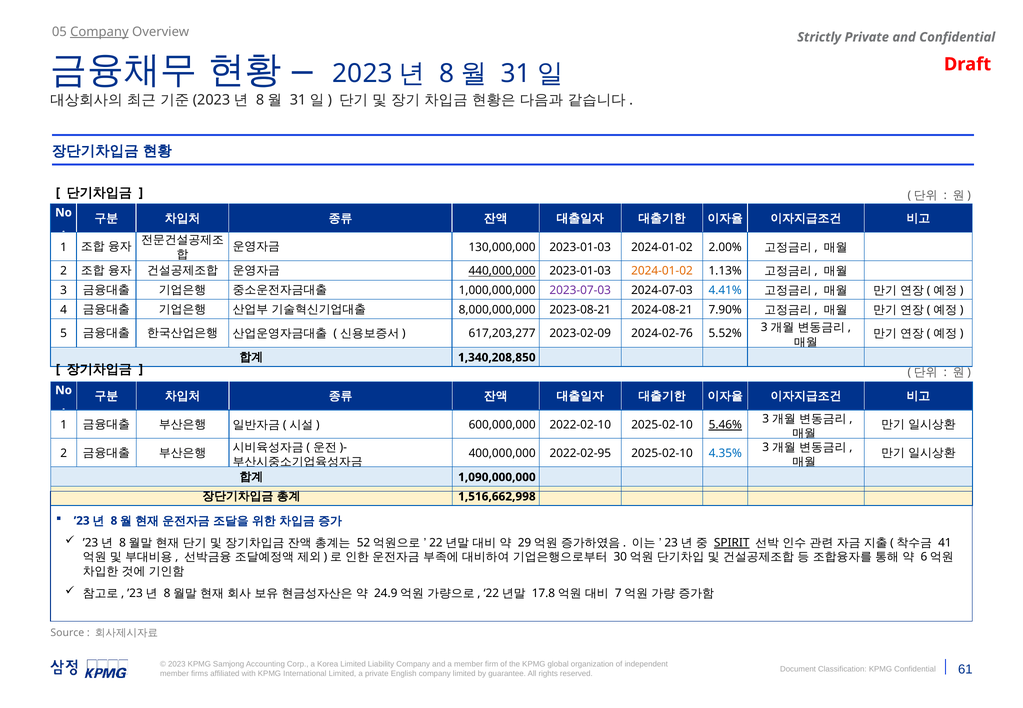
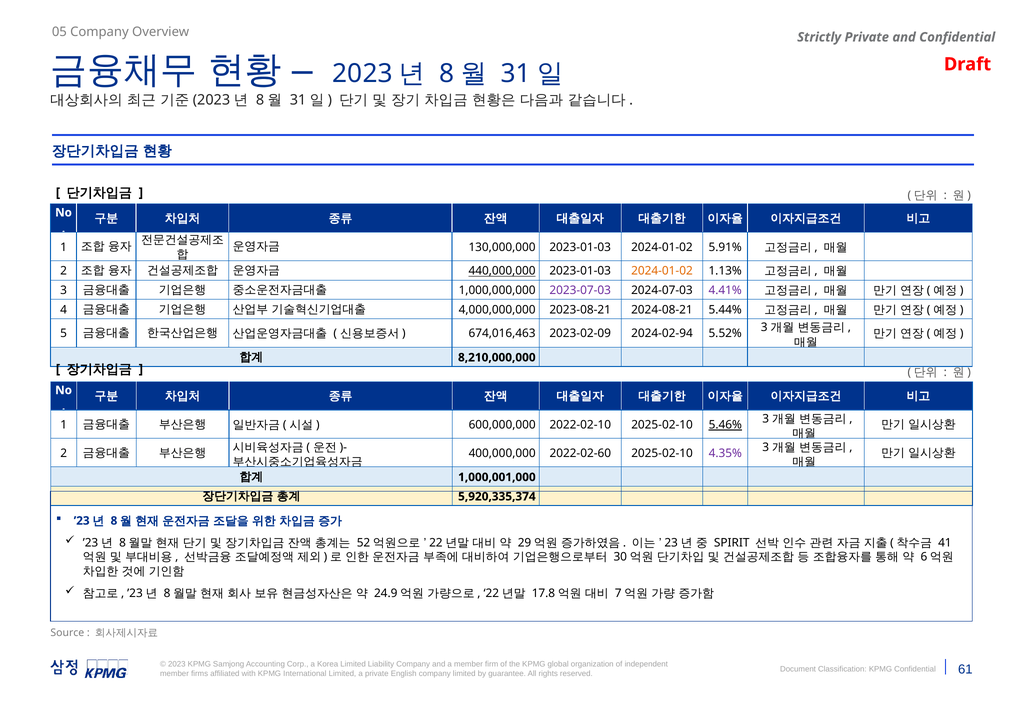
Company at (99, 32) underline: present -> none
2.00%: 2.00% -> 5.91%
4.41% colour: blue -> purple
8,000,000,000: 8,000,000,000 -> 4,000,000,000
7.90%: 7.90% -> 5.44%
617,203,277: 617,203,277 -> 674,016,463
2024-02-76: 2024-02-76 -> 2024-02-94
1,340,208,850: 1,340,208,850 -> 8,210,000,000
2022-02-95: 2022-02-95 -> 2022-02-60
4.35% colour: blue -> purple
1,090,000,000: 1,090,000,000 -> 1,000,001,000
1,516,662,998: 1,516,662,998 -> 5,920,335,374
SPIRIT underline: present -> none
